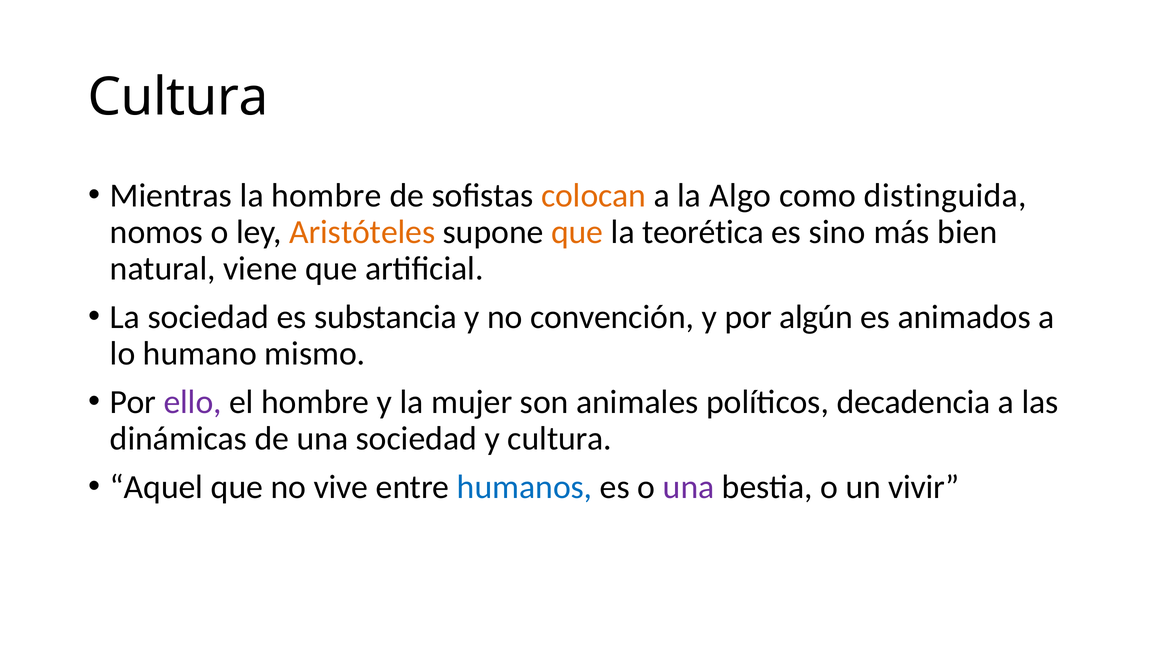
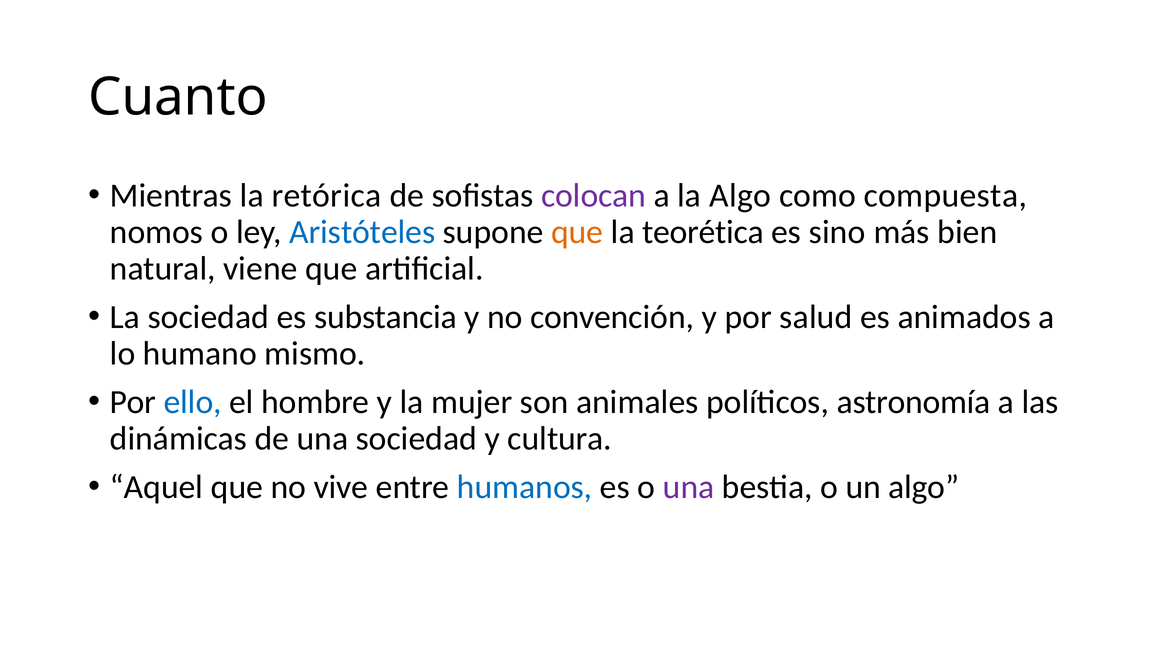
Cultura at (178, 97): Cultura -> Cuanto
la hombre: hombre -> retórica
colocan colour: orange -> purple
distinguida: distinguida -> compuesta
Aristóteles colour: orange -> blue
algún: algún -> salud
ello colour: purple -> blue
decadencia: decadencia -> astronomía
un vivir: vivir -> algo
